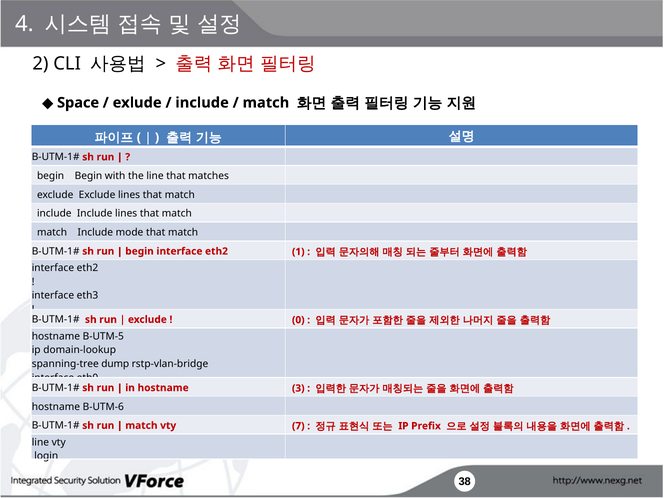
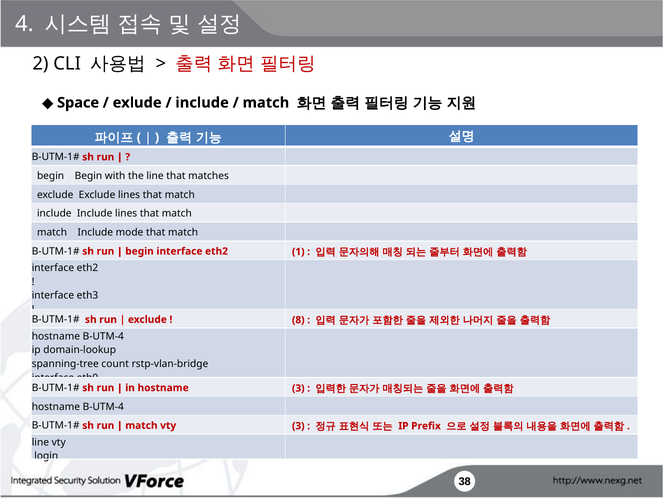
0: 0 -> 8
B-UTM-5 at (103, 336): B-UTM-5 -> B-UTM-4
dump: dump -> count
B-UTM-6 at (103, 407): B-UTM-6 -> B-UTM-4
vty 7: 7 -> 3
